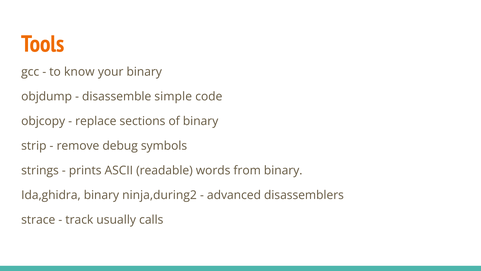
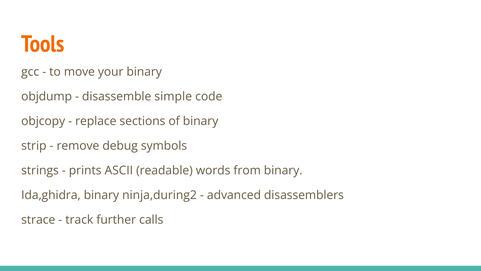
know: know -> move
usually: usually -> further
